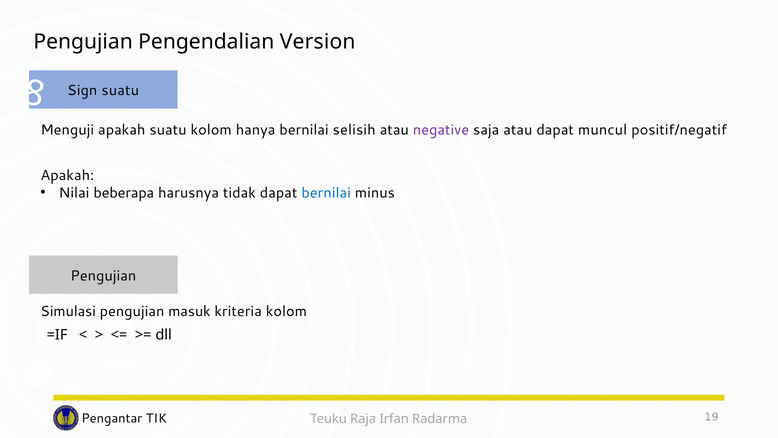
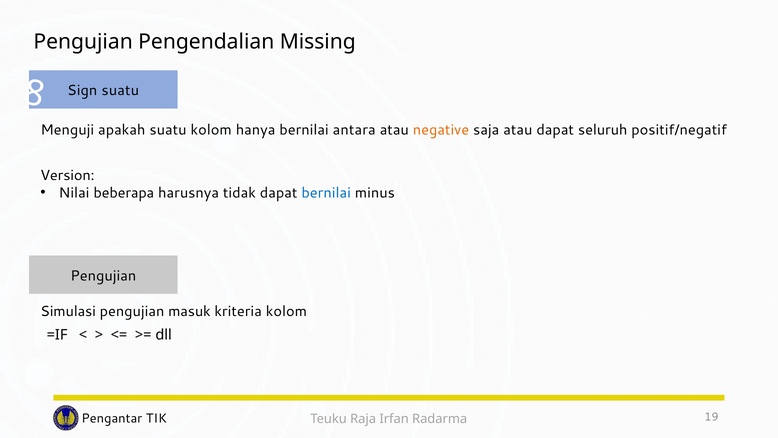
Version: Version -> Missing
selisih: selisih -> antara
negative colour: purple -> orange
muncul: muncul -> seluruh
Apakah at (67, 175): Apakah -> Version
